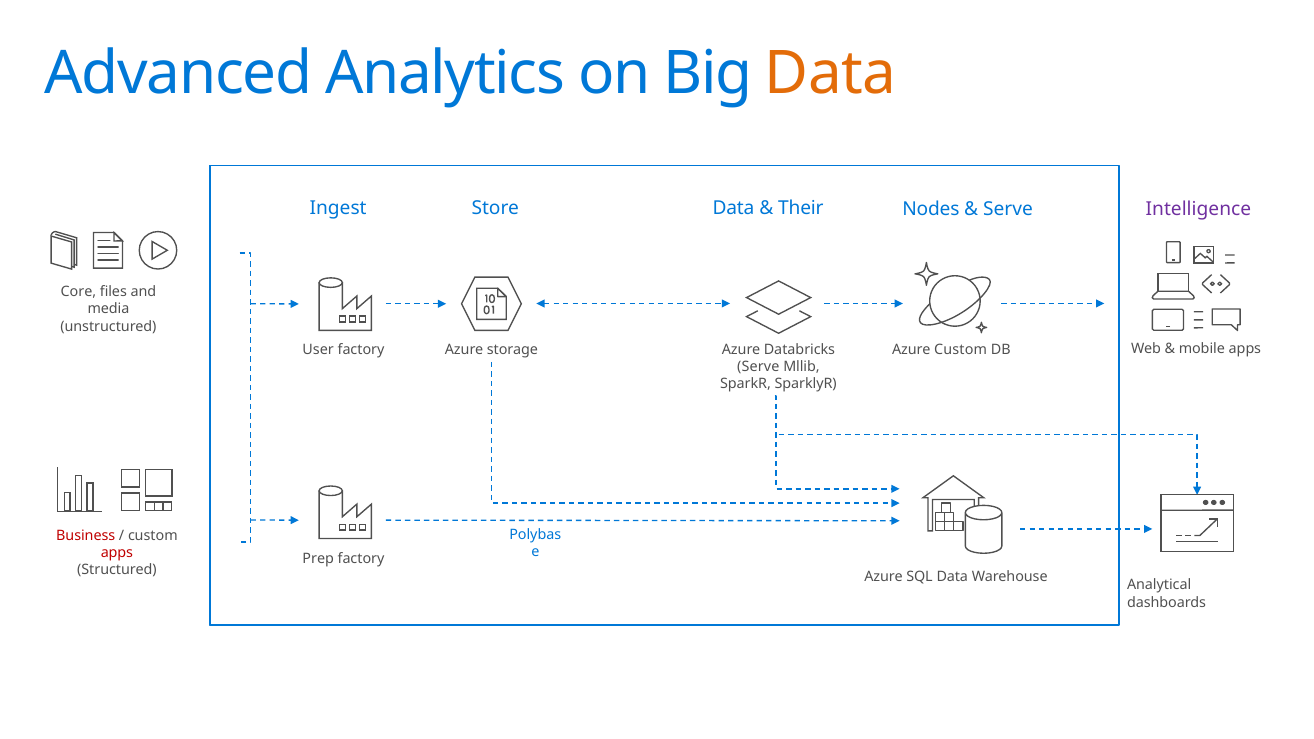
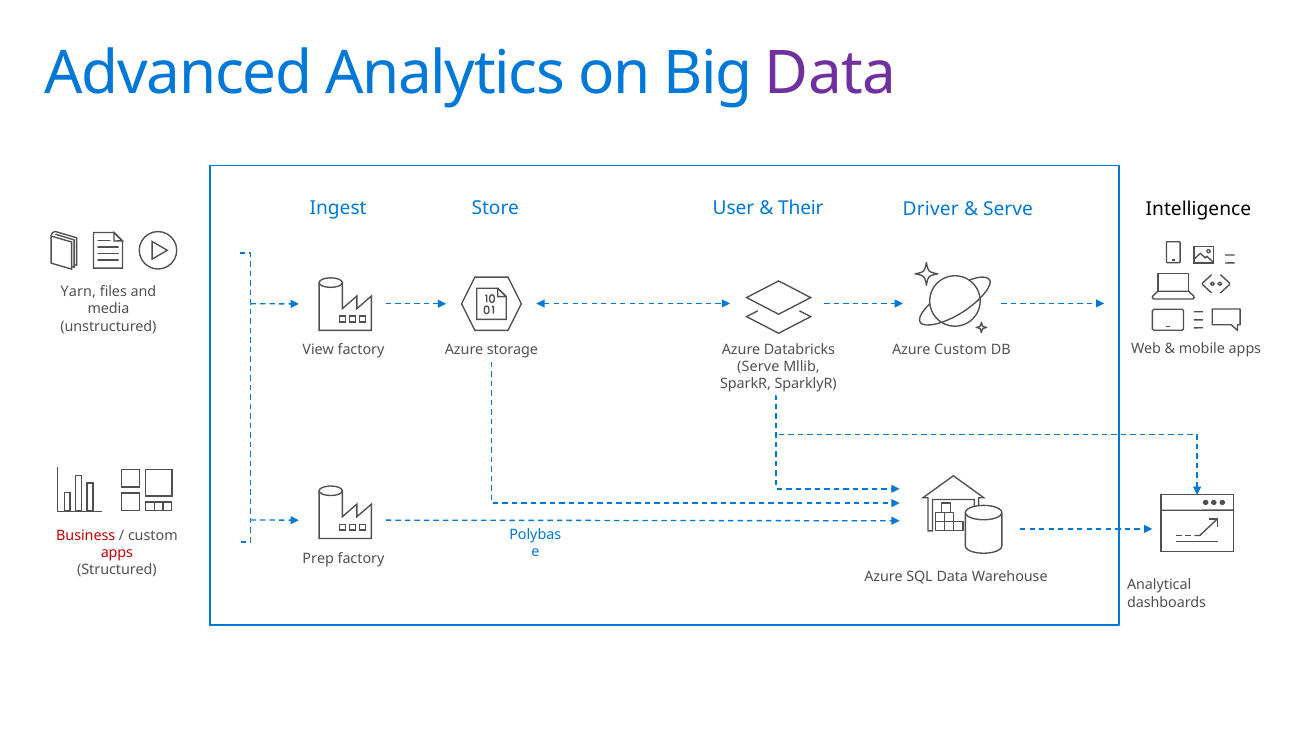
Data at (831, 73) colour: orange -> purple
Data at (733, 208): Data -> User
Intelligence colour: purple -> black
Nodes: Nodes -> Driver
Core: Core -> Yarn
User: User -> View
